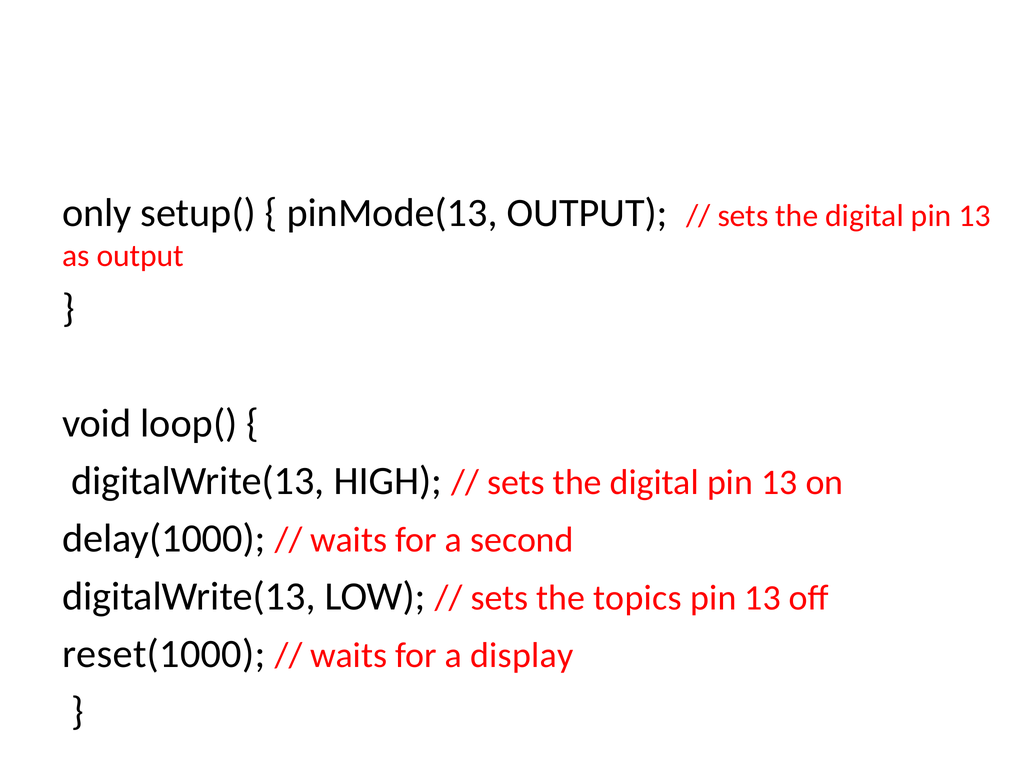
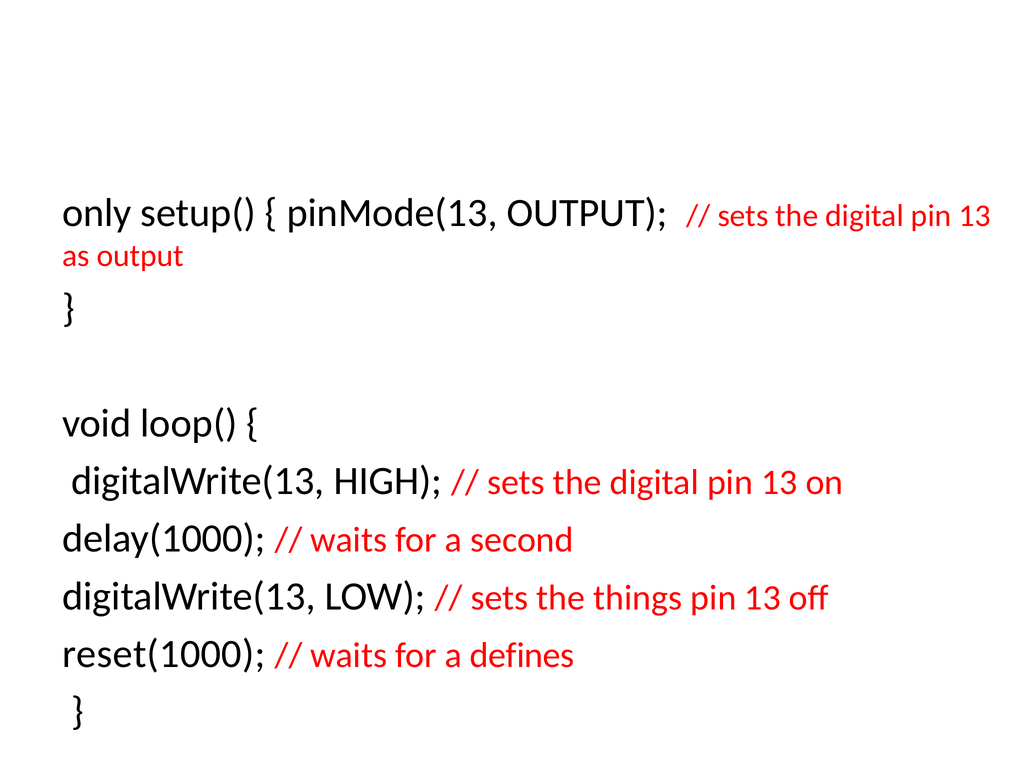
topics: topics -> things
display: display -> defines
